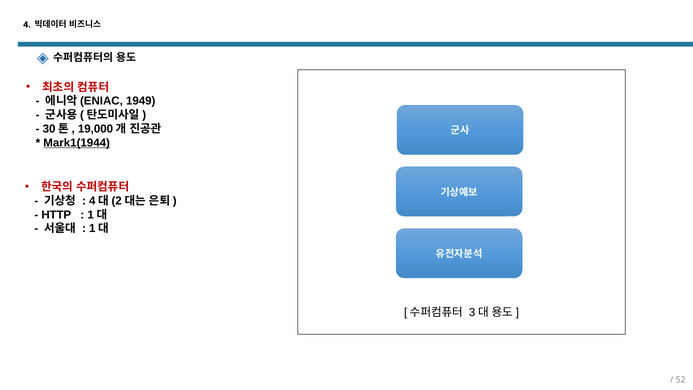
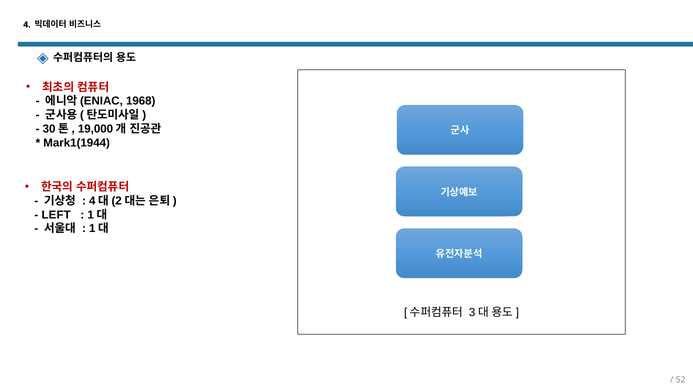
1949: 1949 -> 1968
Mark1(1944 underline: present -> none
HTTP: HTTP -> LEFT
